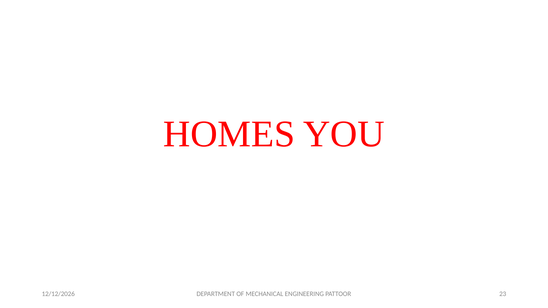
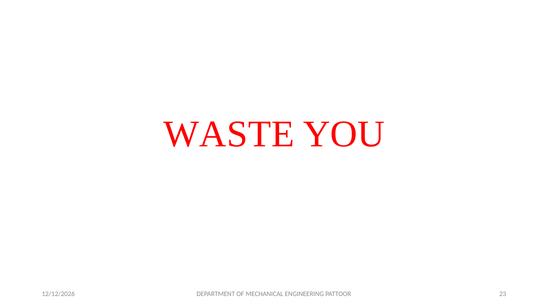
HOMES: HOMES -> WASTE
